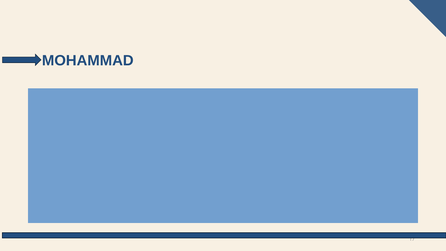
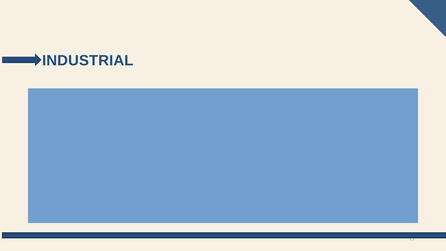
MOHAMMAD: MOHAMMAD -> INDUSTRIAL
